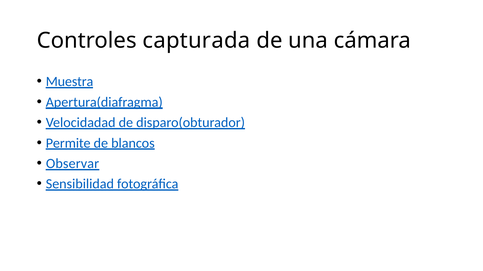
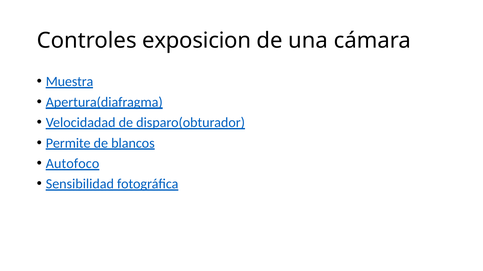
capturada: capturada -> exposicion
Observar: Observar -> Autofoco
